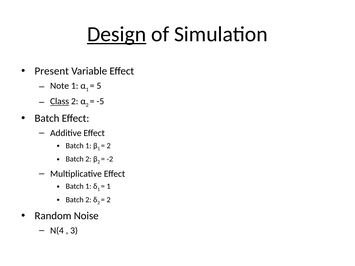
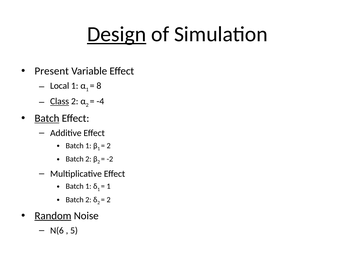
Note: Note -> Local
5: 5 -> 8
-5: -5 -> -4
Batch at (47, 118) underline: none -> present
Random underline: none -> present
N(4: N(4 -> N(6
3: 3 -> 5
